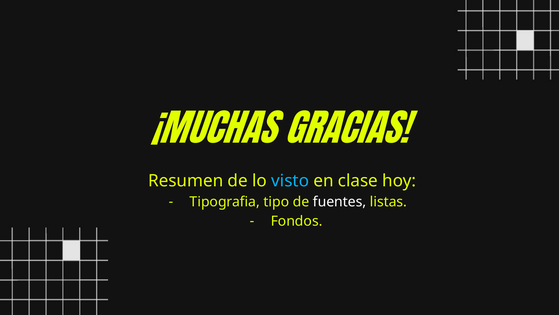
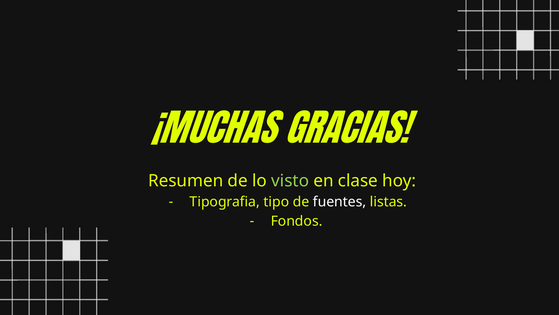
visto colour: light blue -> light green
